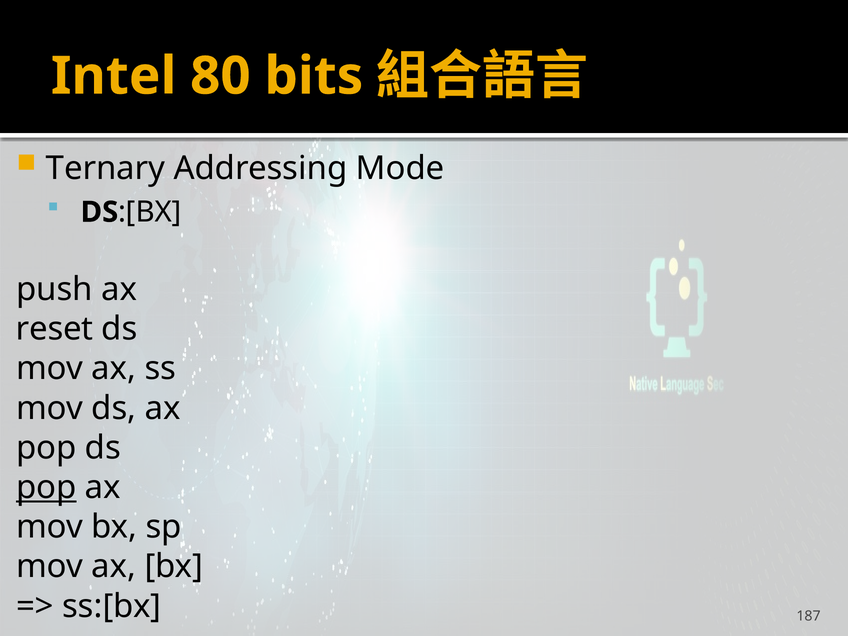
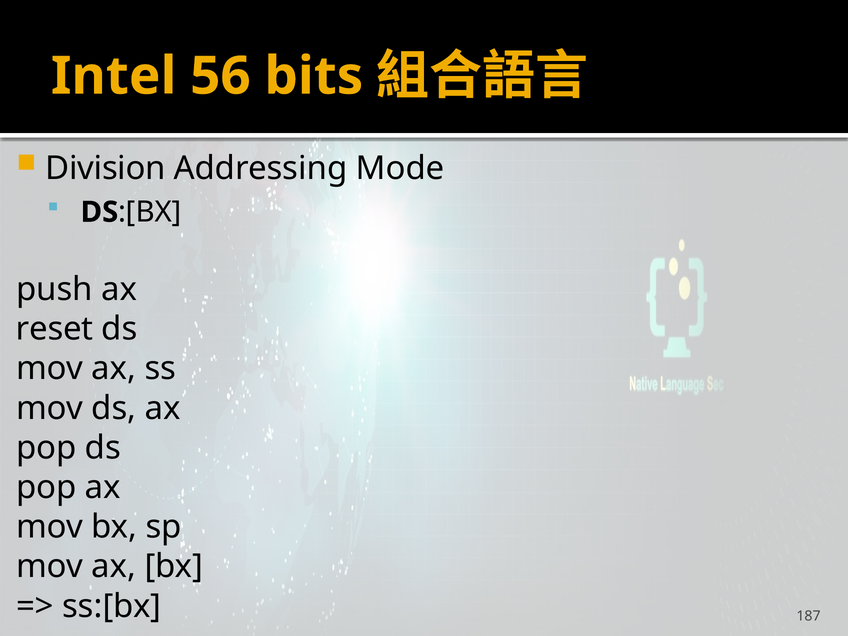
80: 80 -> 56
Ternary: Ternary -> Division
pop at (46, 487) underline: present -> none
